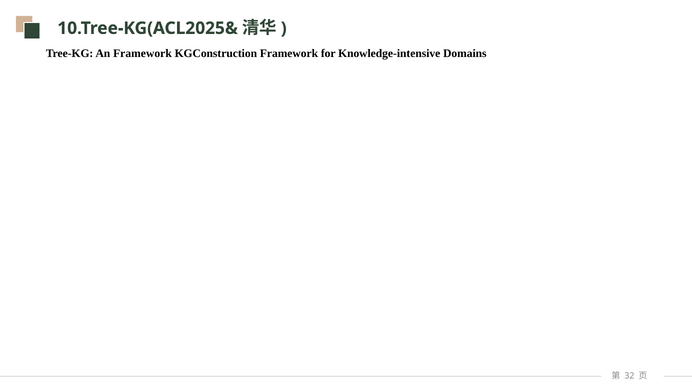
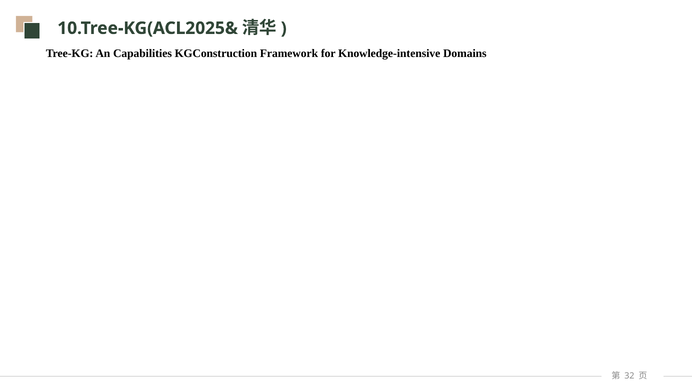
An Framework: Framework -> Capabilities
